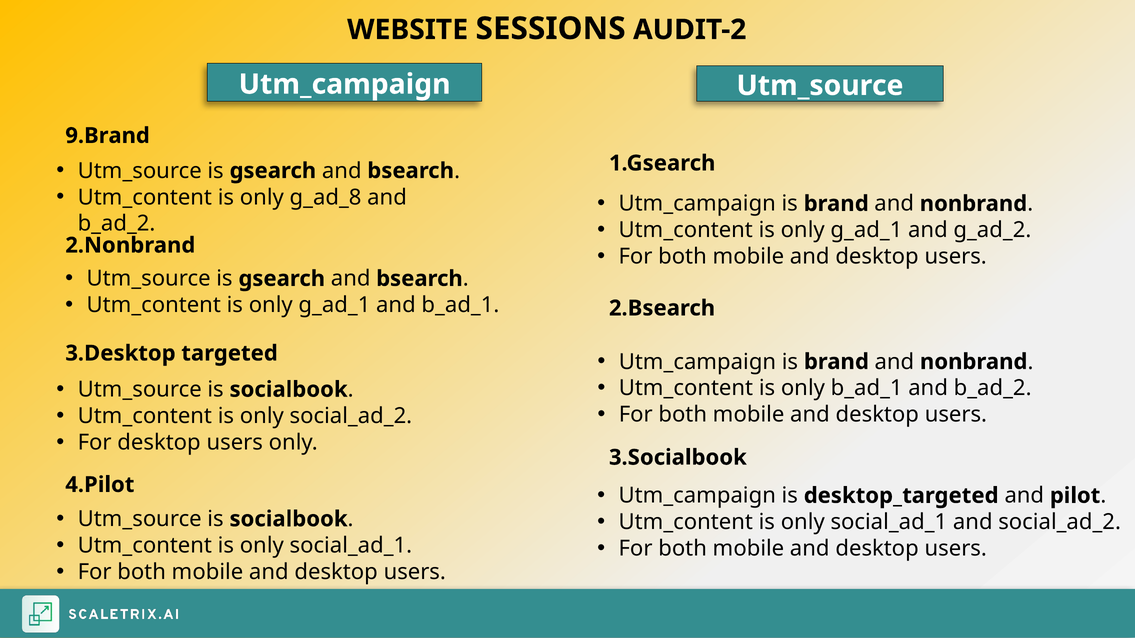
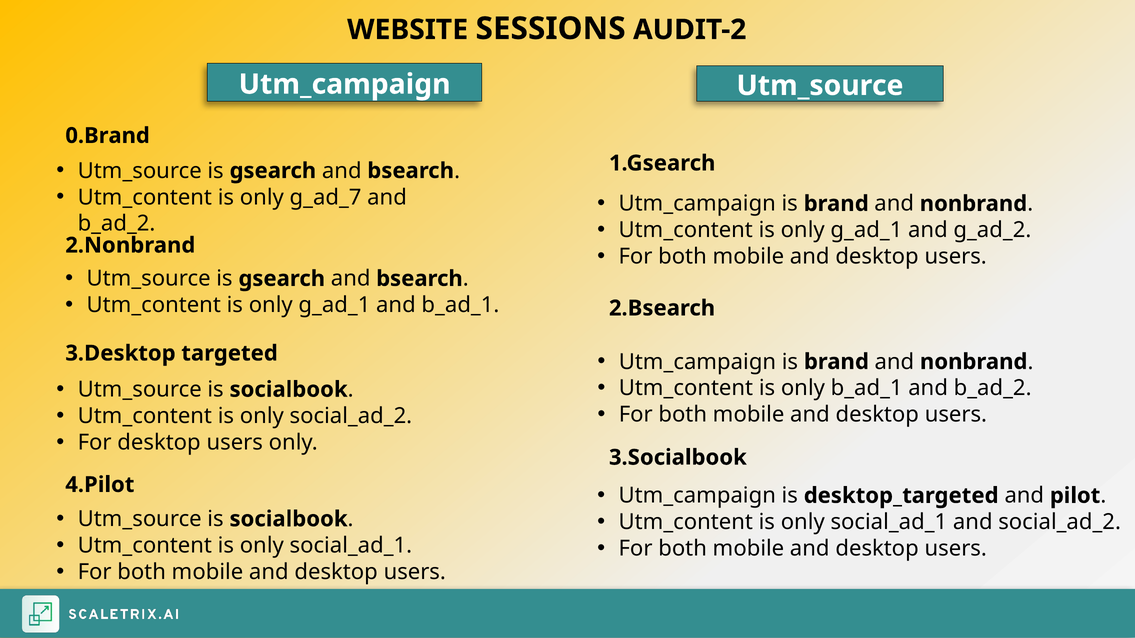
9.Brand: 9.Brand -> 0.Brand
g_ad_8: g_ad_8 -> g_ad_7
